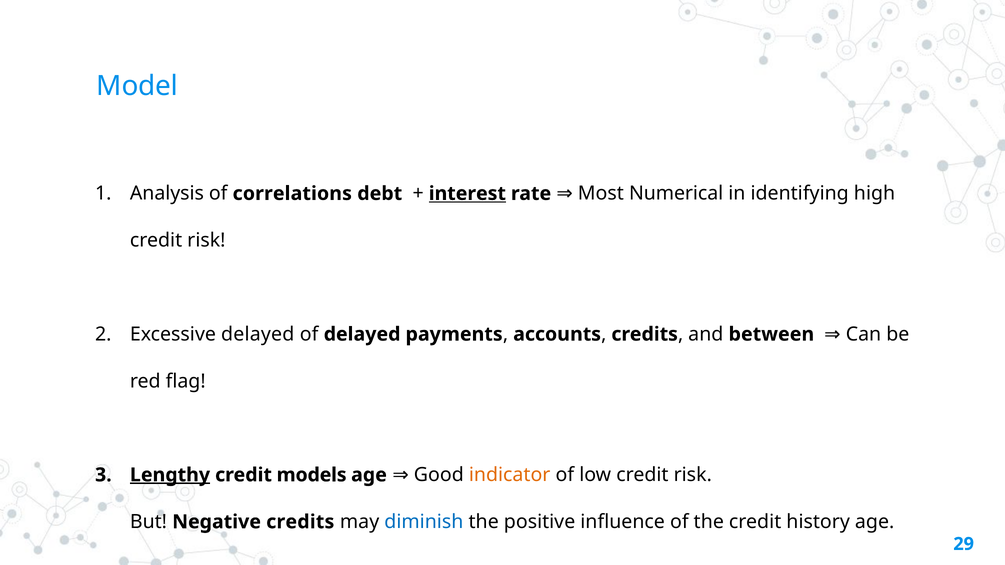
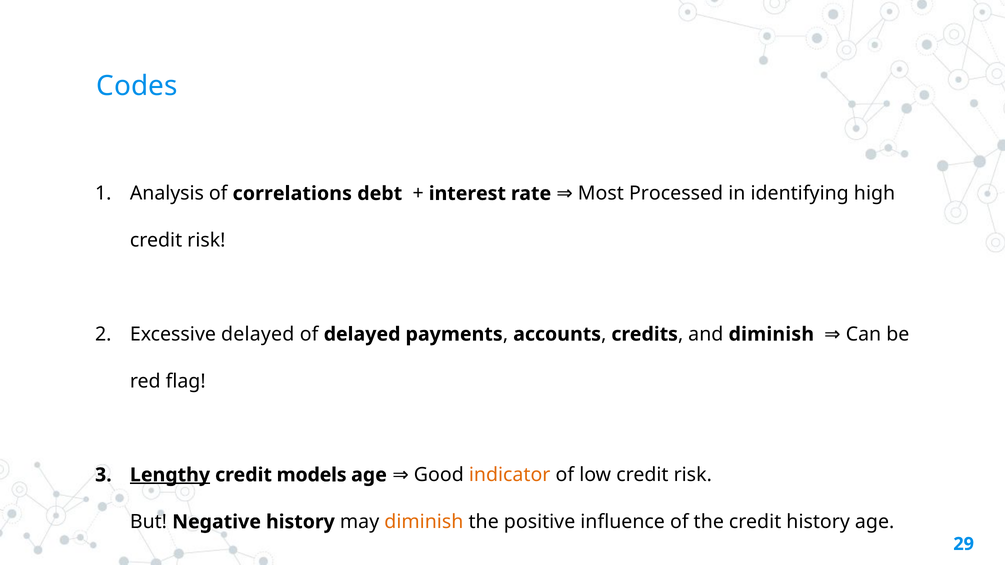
Model: Model -> Codes
interest underline: present -> none
Numerical: Numerical -> Processed
and between: between -> diminish
Negative credits: credits -> history
diminish at (424, 522) colour: blue -> orange
